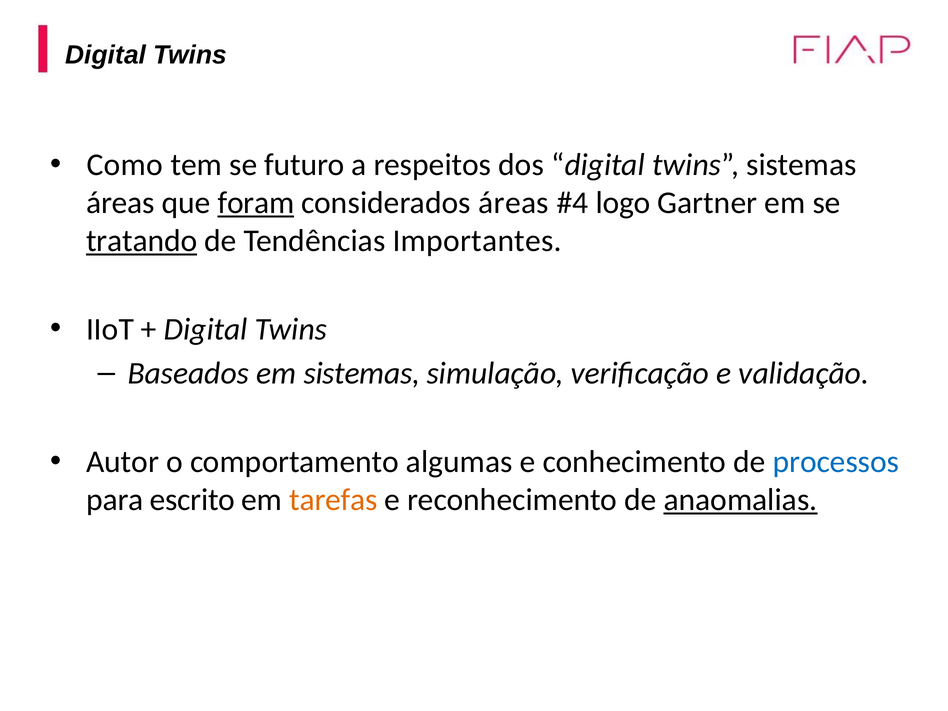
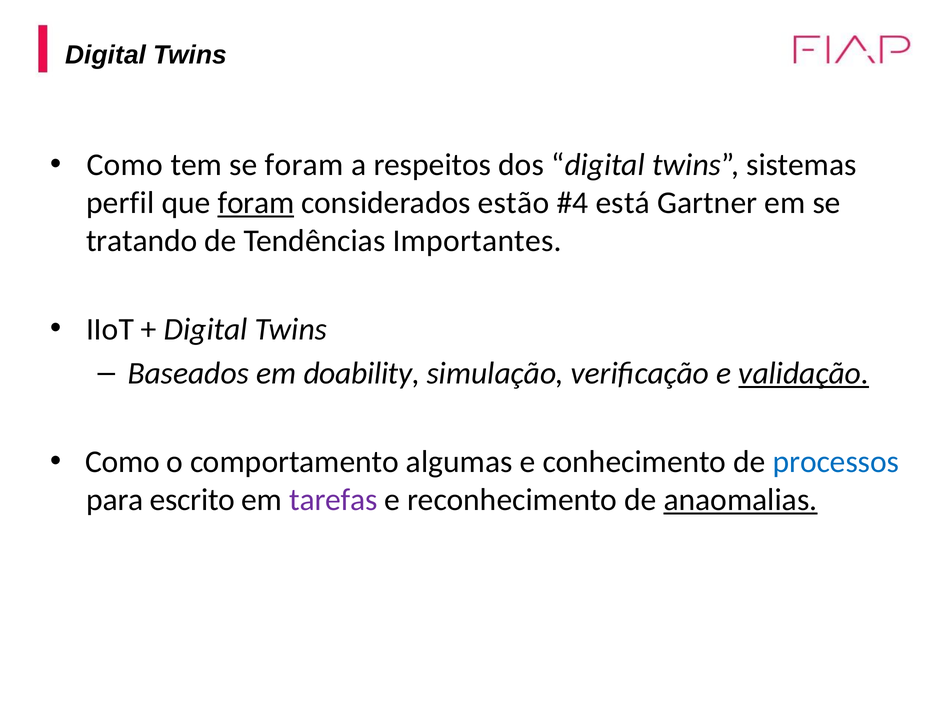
se futuro: futuro -> foram
áreas at (120, 203): áreas -> perfil
considerados áreas: áreas -> estão
logo: logo -> está
tratando underline: present -> none
em sistemas: sistemas -> doability
validação underline: none -> present
Autor at (123, 462): Autor -> Como
tarefas colour: orange -> purple
